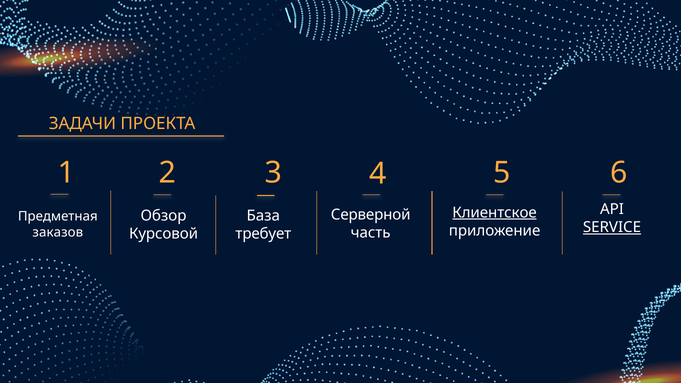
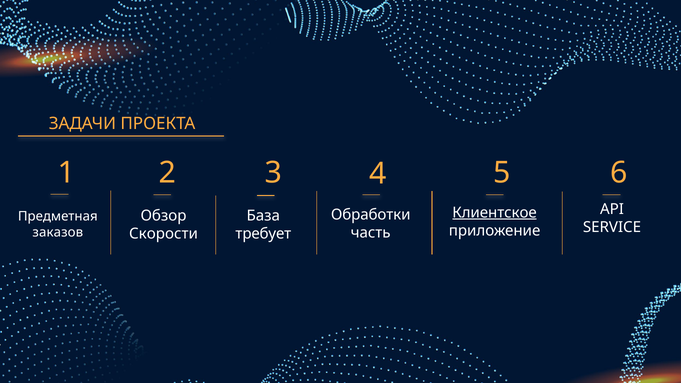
Серверной: Серверной -> Обработки
SERVICE underline: present -> none
Курсовой: Курсовой -> Скорости
